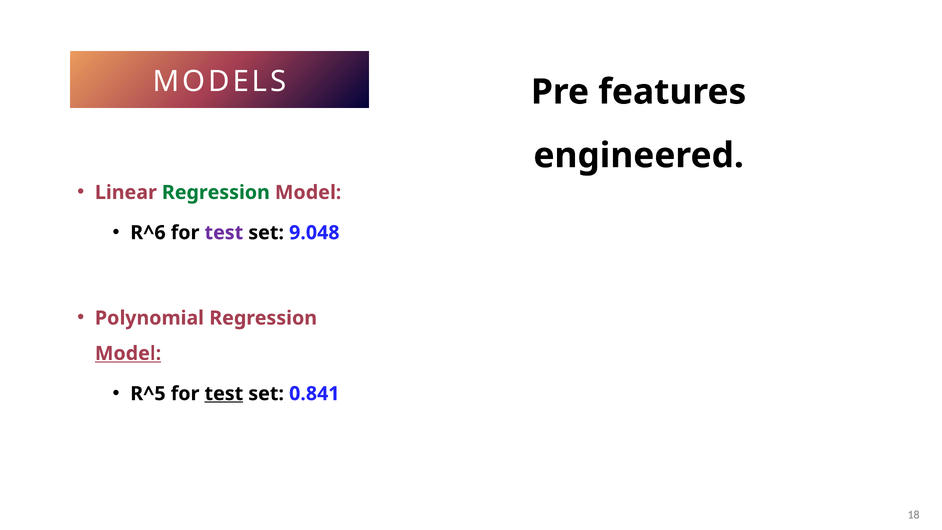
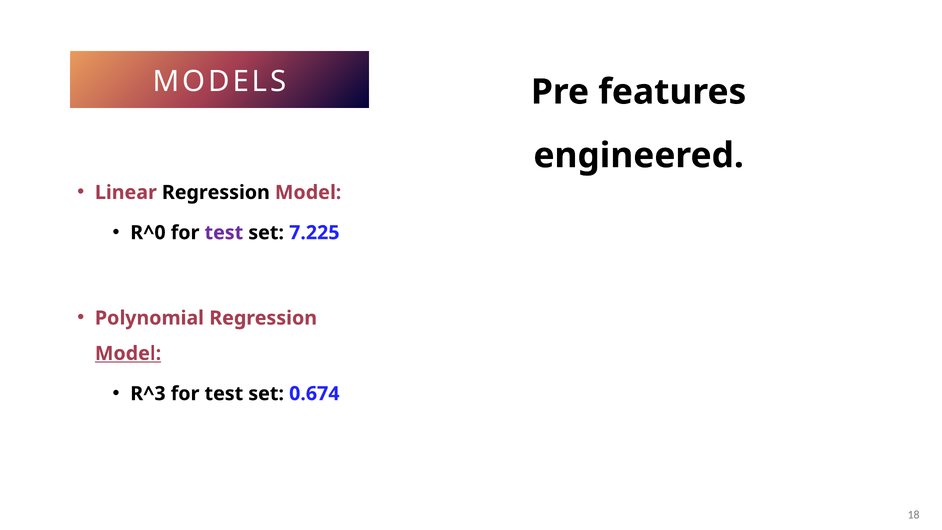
Regression at (216, 192) colour: green -> black
R^6: R^6 -> R^0
9.048: 9.048 -> 7.225
R^5: R^5 -> R^3
test at (224, 394) underline: present -> none
0.841: 0.841 -> 0.674
